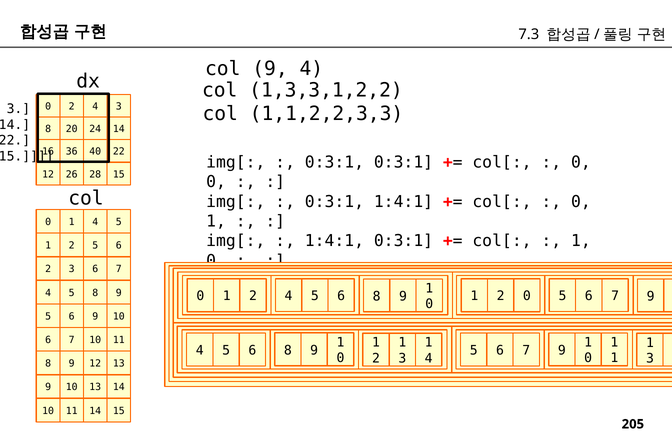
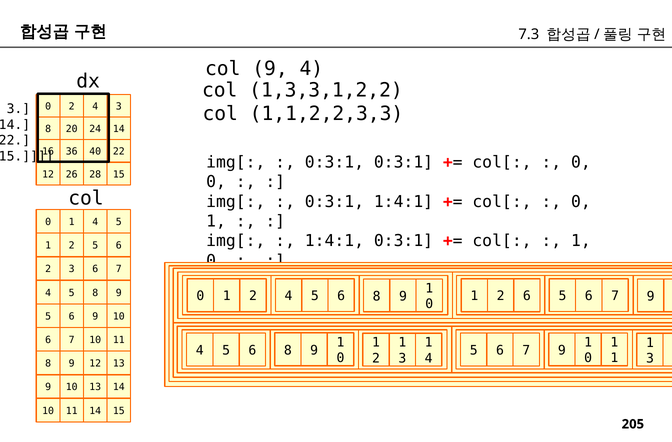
2 0: 0 -> 6
